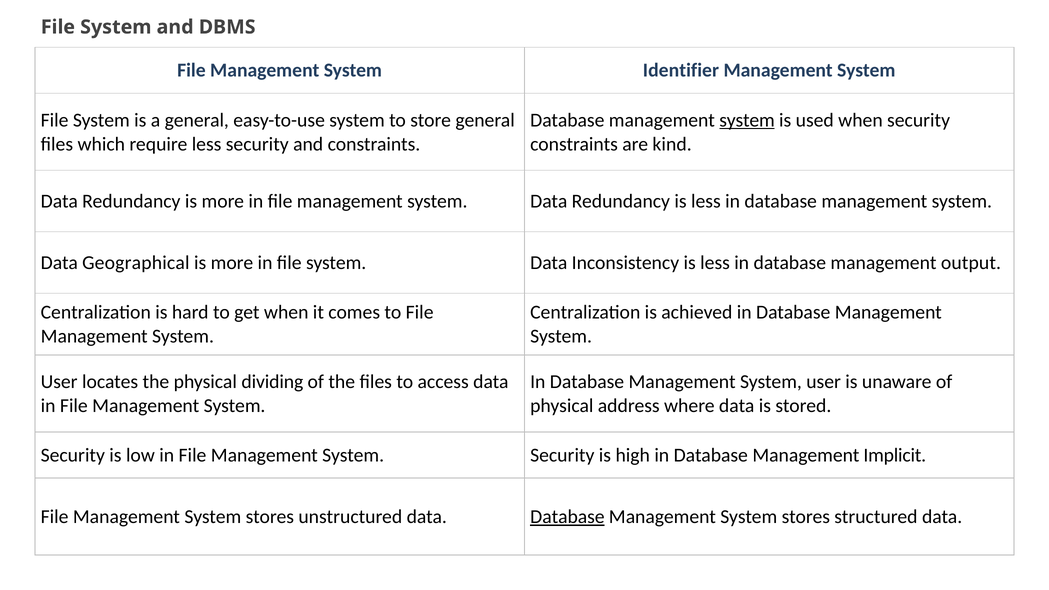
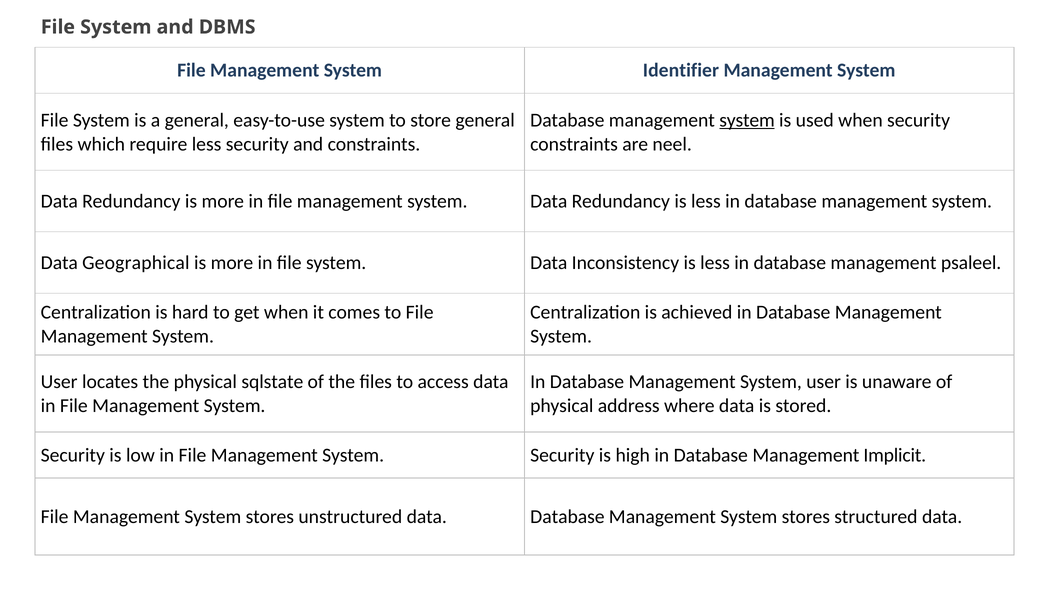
kind: kind -> neel
output: output -> psaleel
dividing: dividing -> sqlstate
Database at (567, 517) underline: present -> none
